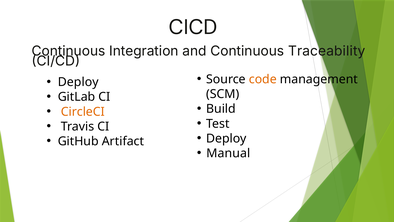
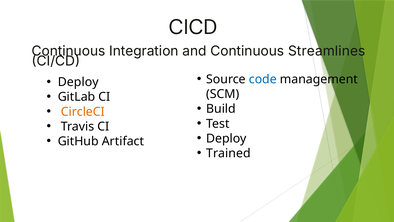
Traceability: Traceability -> Streamlines
code colour: orange -> blue
Manual: Manual -> Trained
